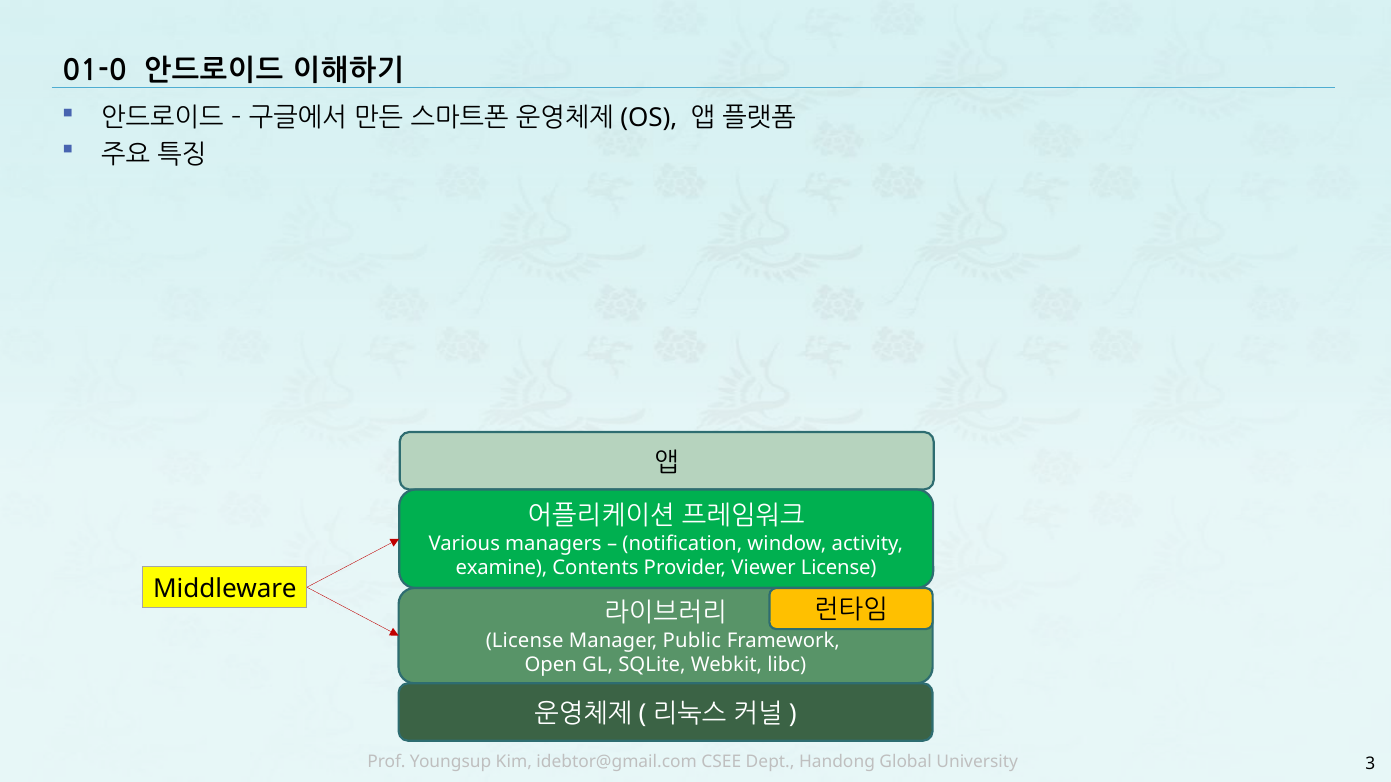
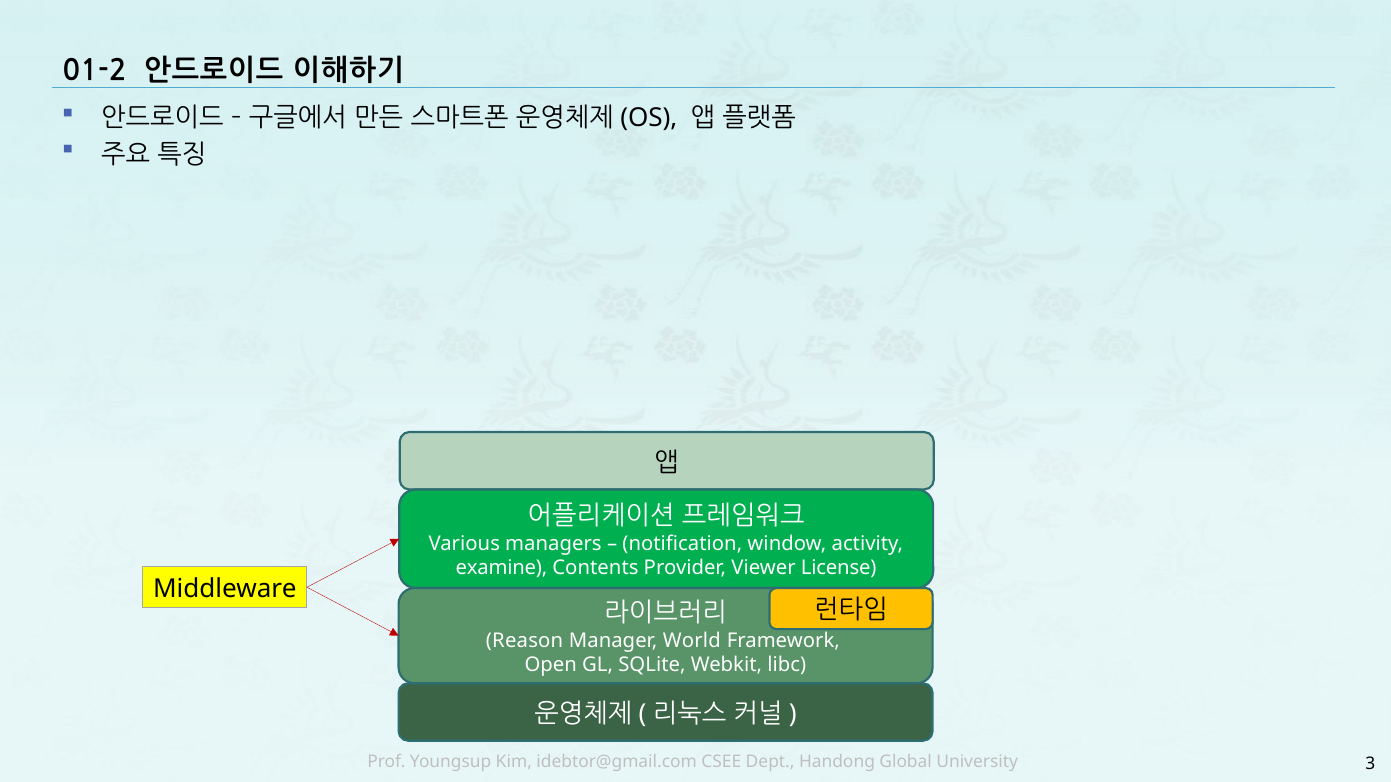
01-0: 01-0 -> 01-2
License at (525, 641): License -> Reason
Public: Public -> World
